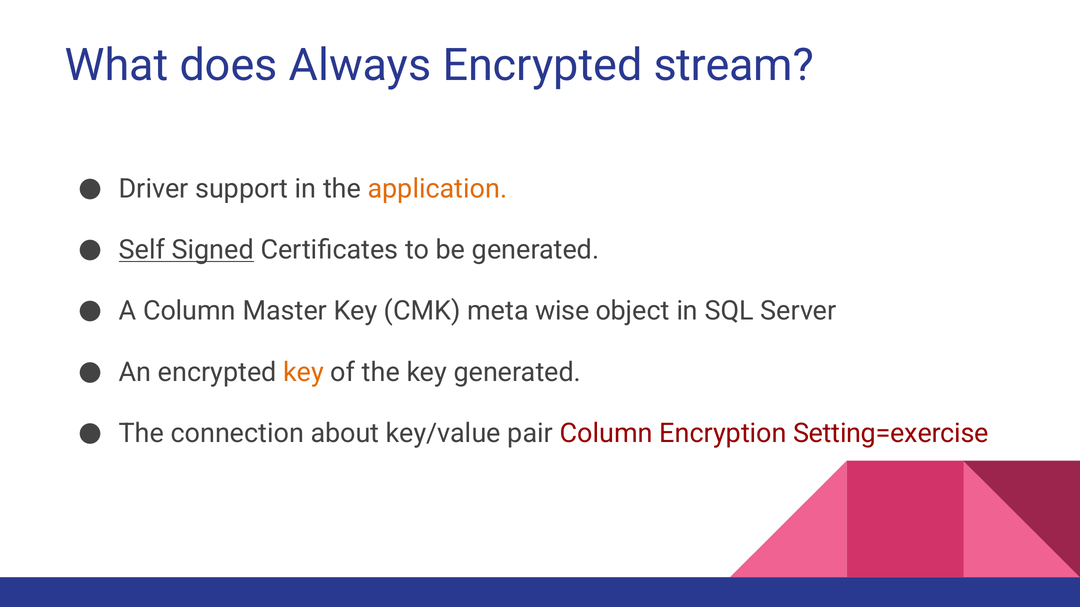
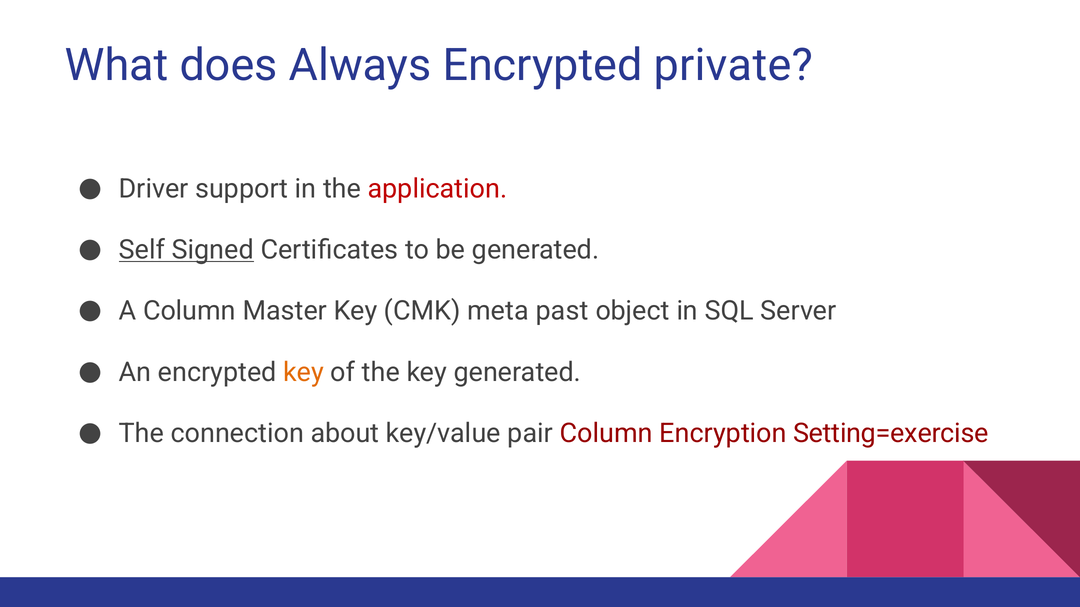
stream: stream -> private
application colour: orange -> red
wise: wise -> past
